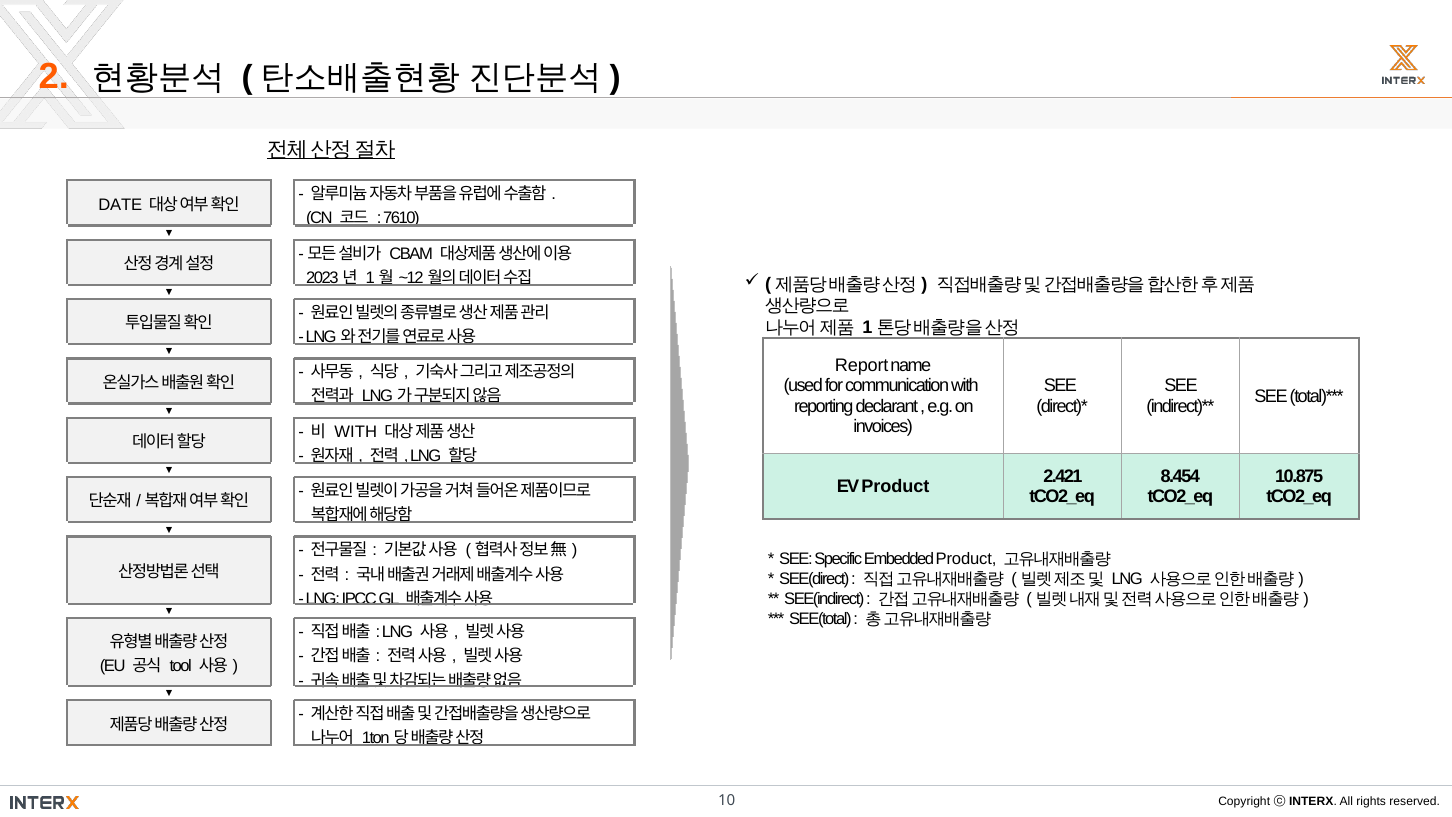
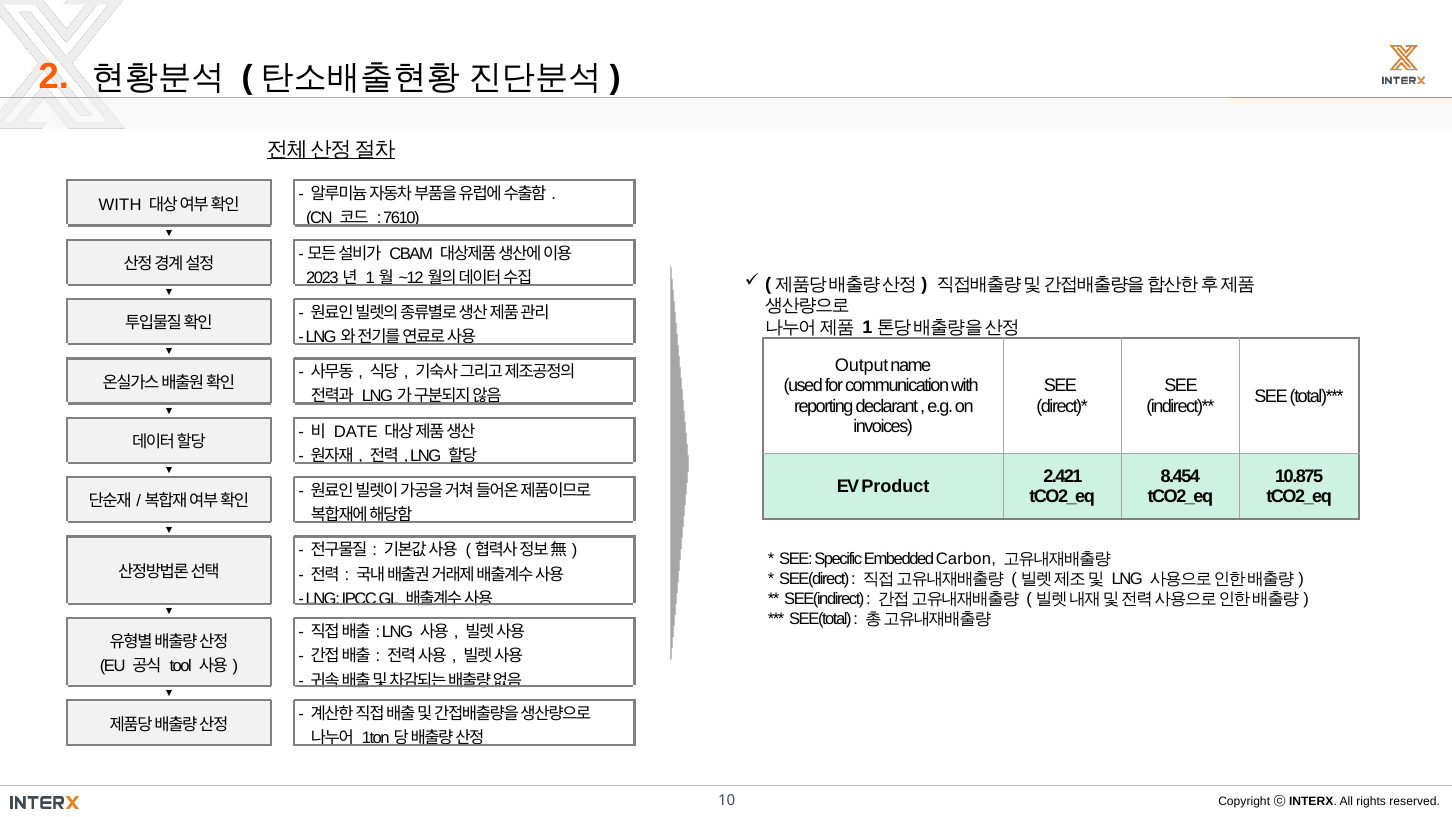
DATE at (120, 205): DATE -> WITH
Report: Report -> Output
WITH at (356, 432): WITH -> DATE
Embedded Product: Product -> Carbon
